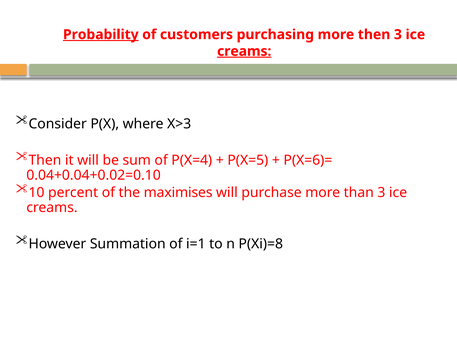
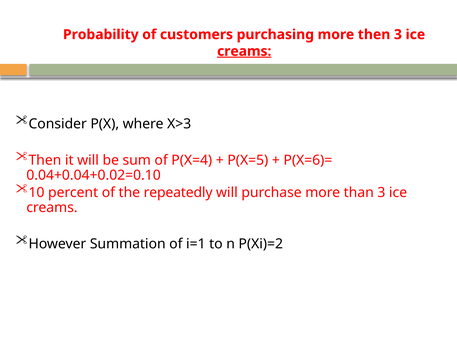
Probability underline: present -> none
maximises: maximises -> repeatedly
P(Xi)=8: P(Xi)=8 -> P(Xi)=2
